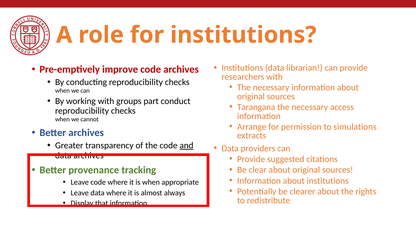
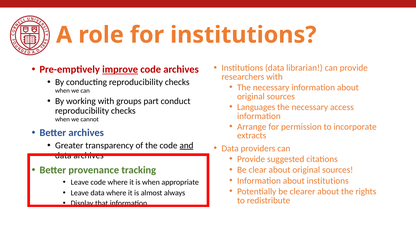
improve underline: none -> present
Tarangana: Tarangana -> Languages
simulations: simulations -> incorporate
